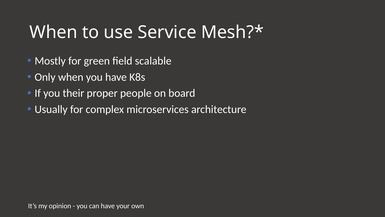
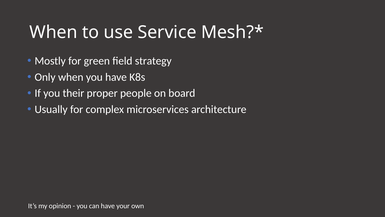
scalable: scalable -> strategy
